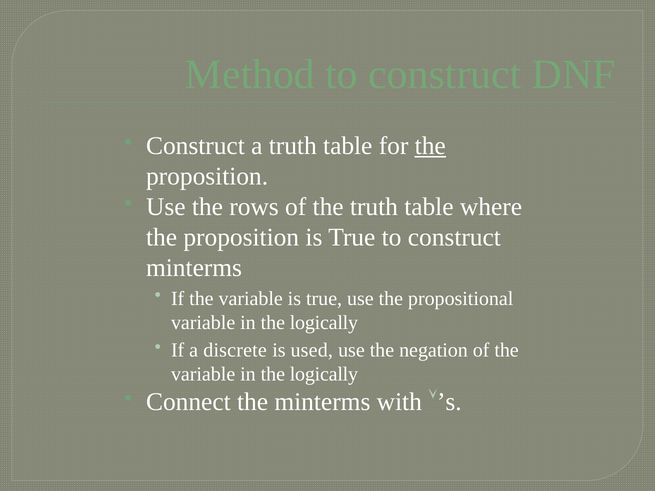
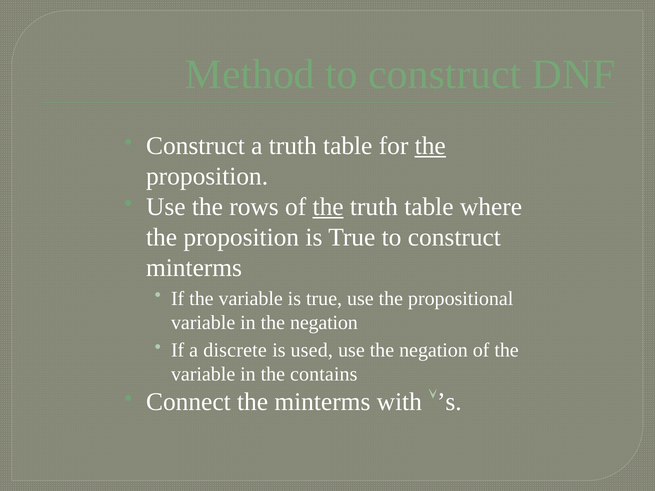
the at (328, 207) underline: none -> present
logically at (324, 323): logically -> negation
logically at (324, 374): logically -> contains
